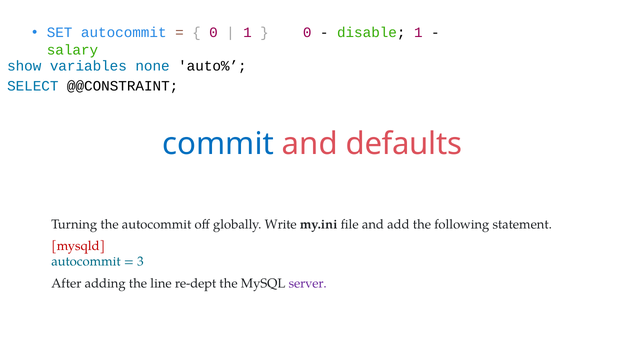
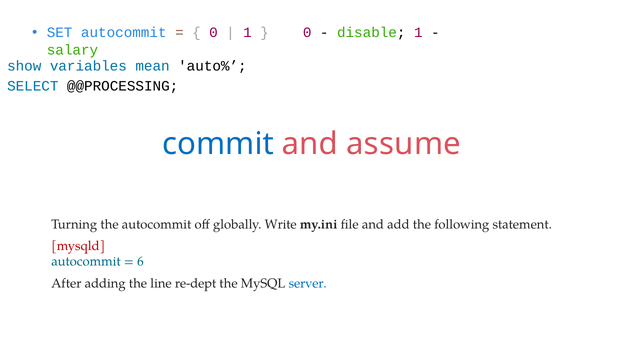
none: none -> mean
@@CONSTRAINT: @@CONSTRAINT -> @@PROCESSING
defaults: defaults -> assume
3: 3 -> 6
server colour: purple -> blue
